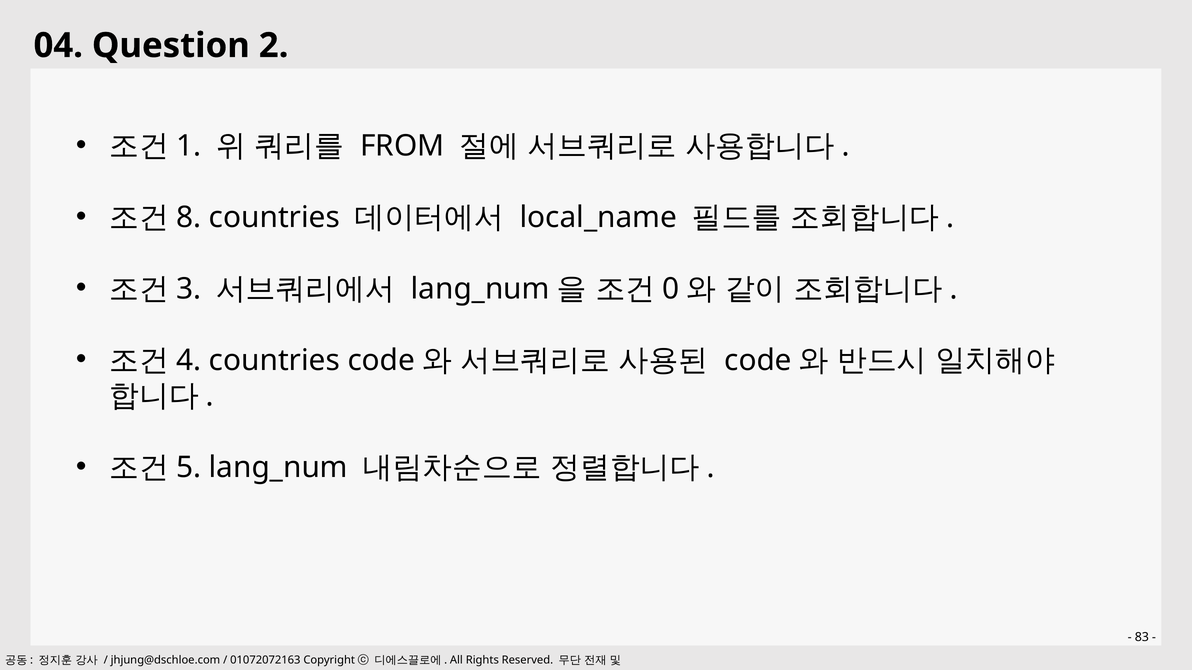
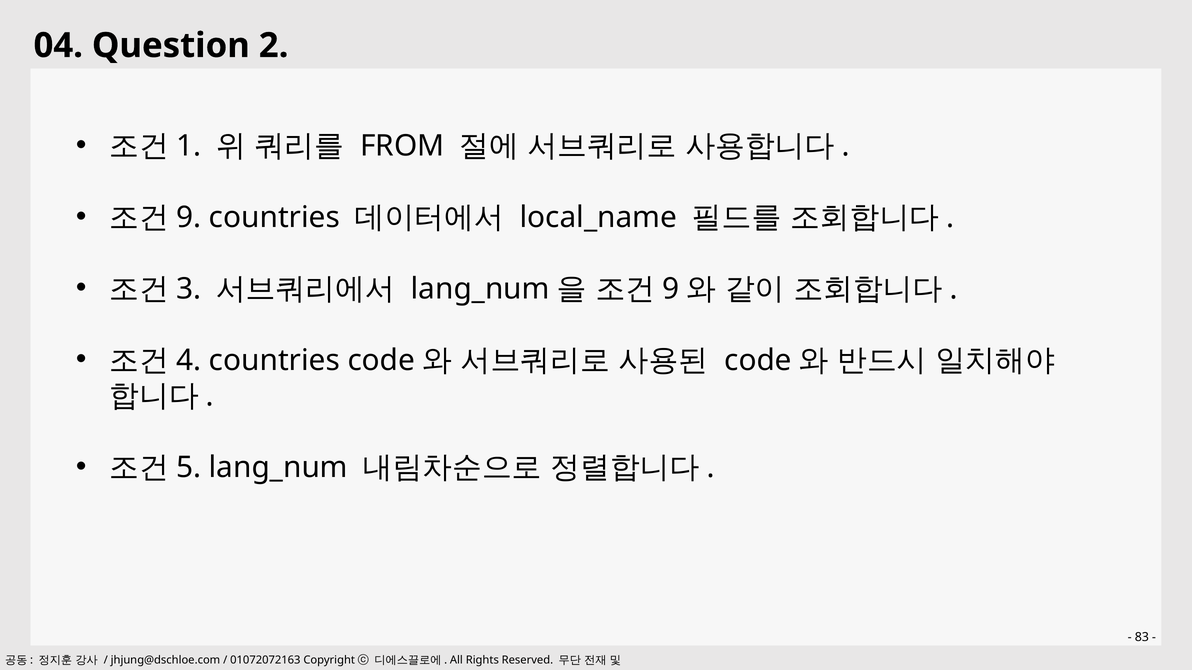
8 at (189, 217): 8 -> 9
0 at (671, 289): 0 -> 9
